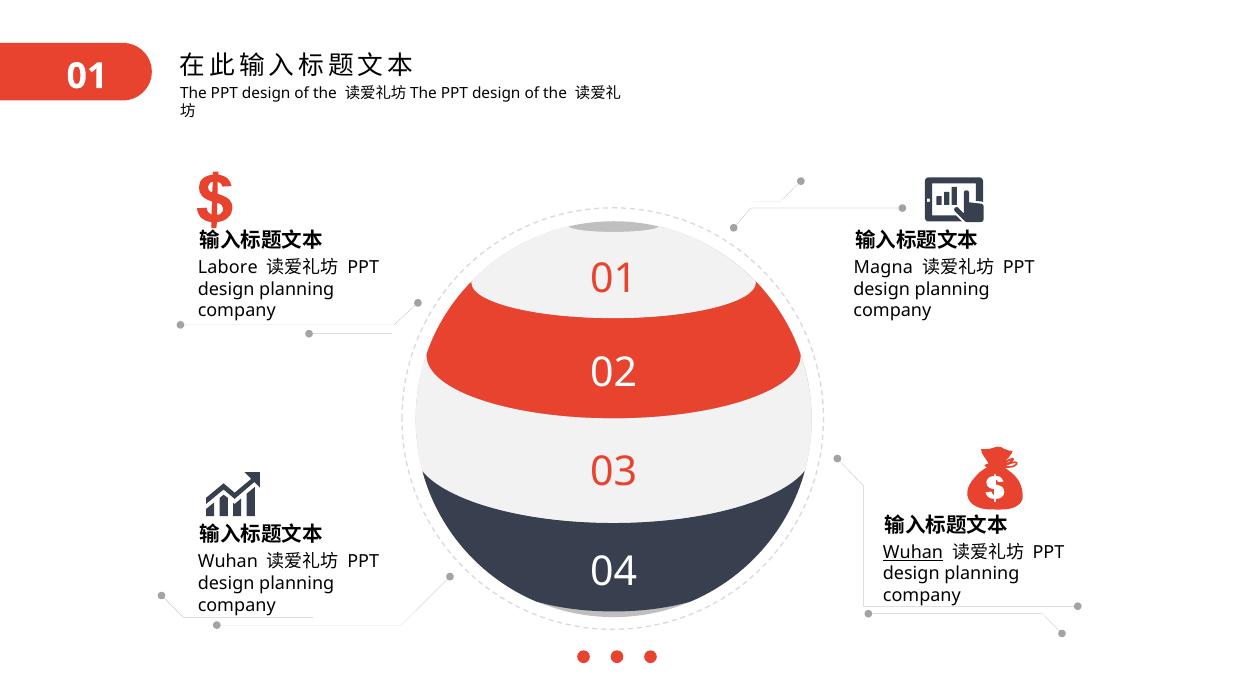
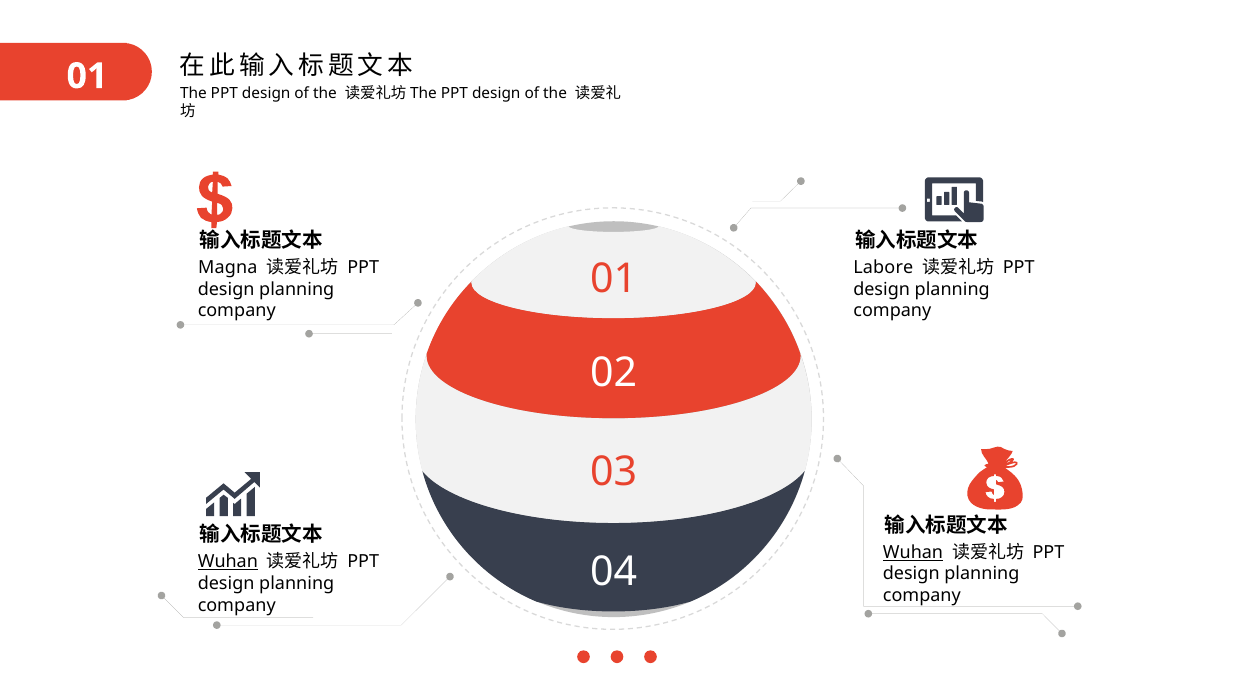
Labore: Labore -> Magna
Magna: Magna -> Labore
Wuhan at (228, 562) underline: none -> present
